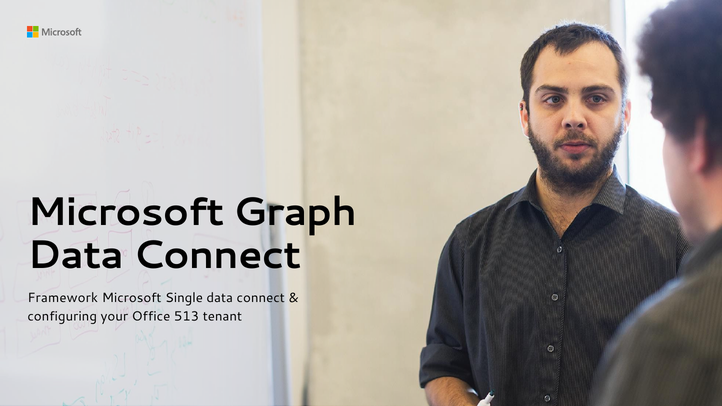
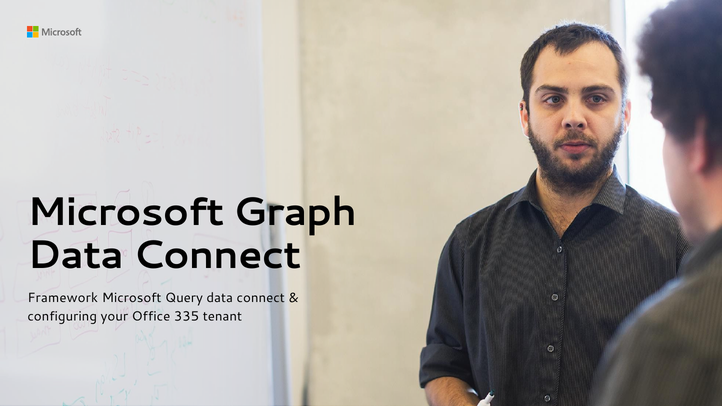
Single: Single -> Query
513: 513 -> 335
